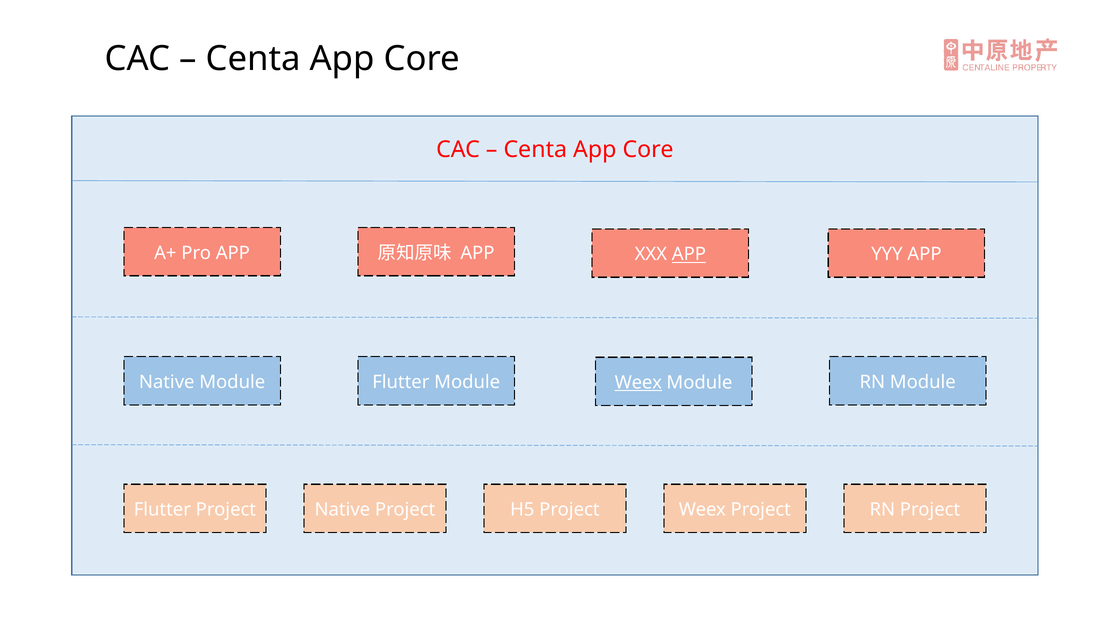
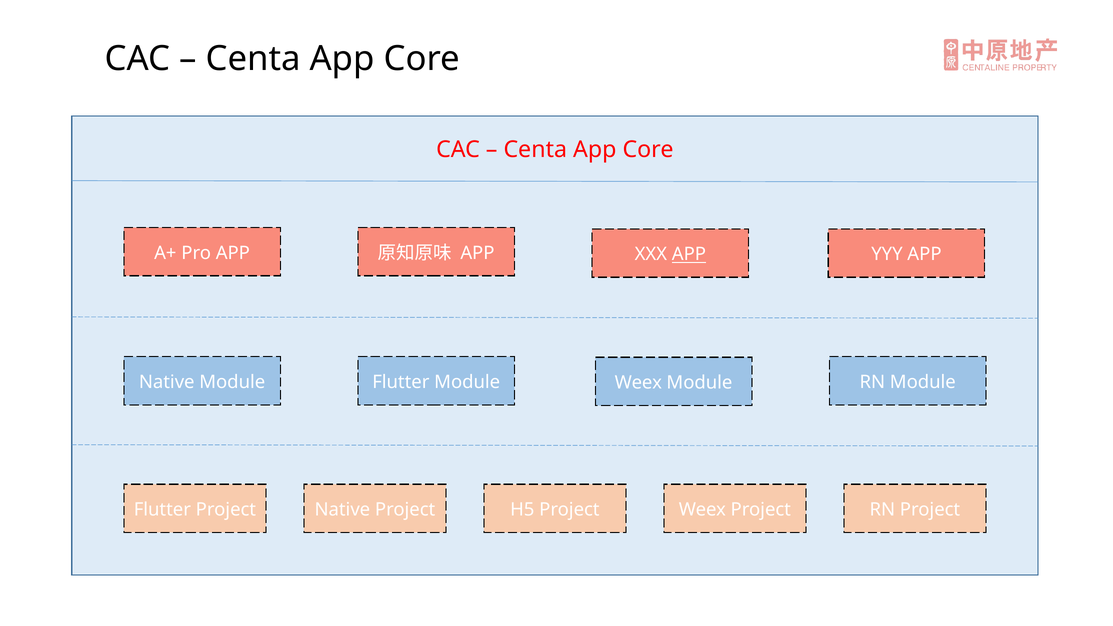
Weex at (638, 383) underline: present -> none
